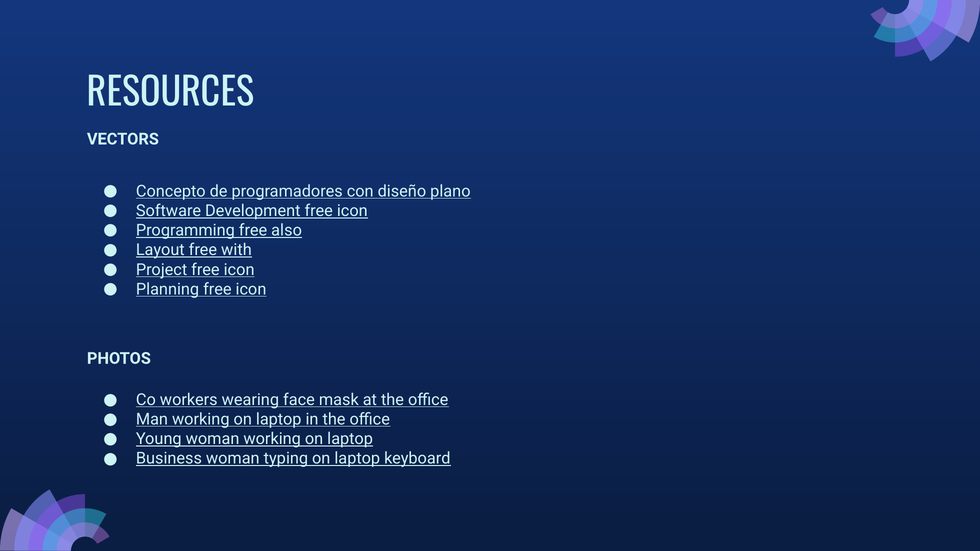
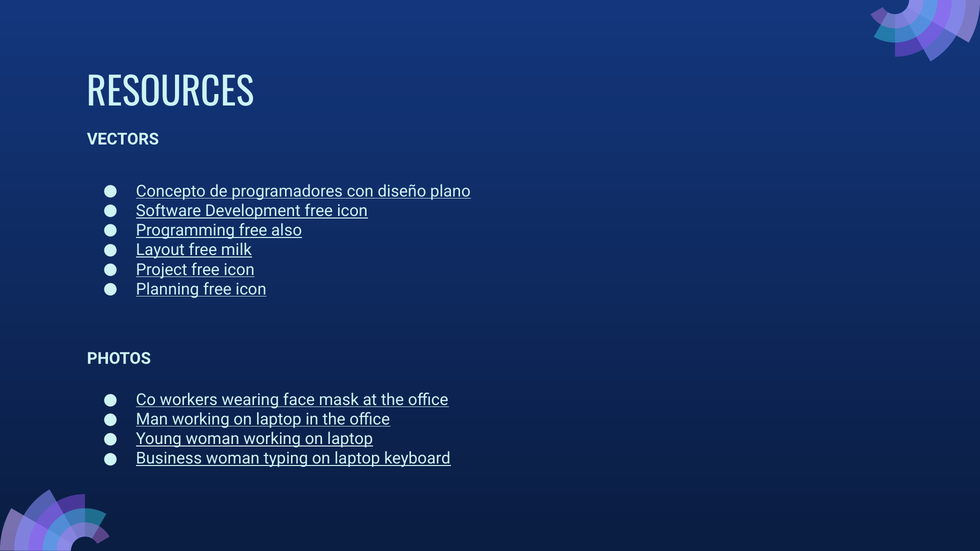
with: with -> milk
